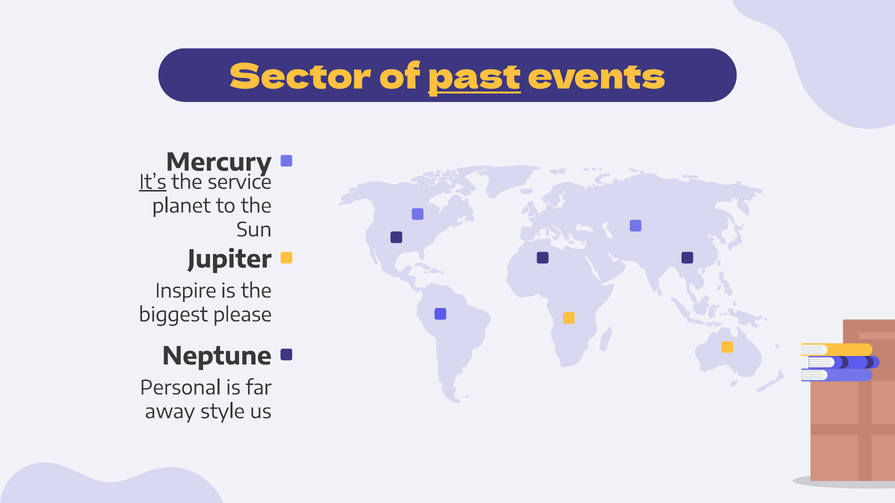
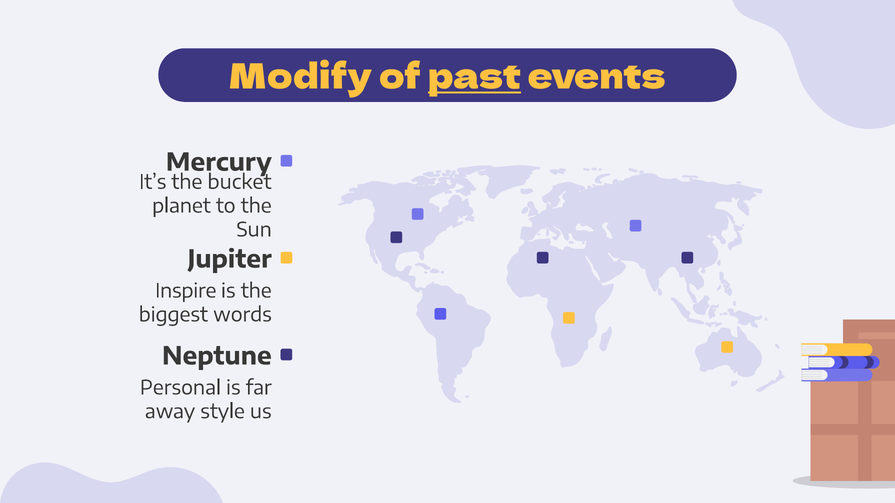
Sector: Sector -> Modify
It’s underline: present -> none
service: service -> bucket
please: please -> words
